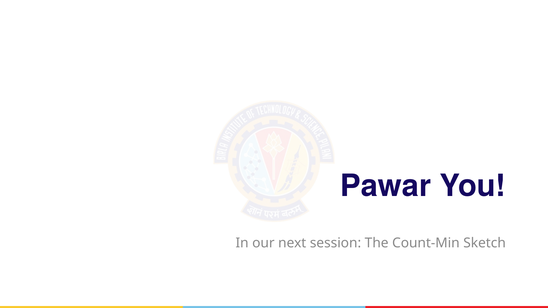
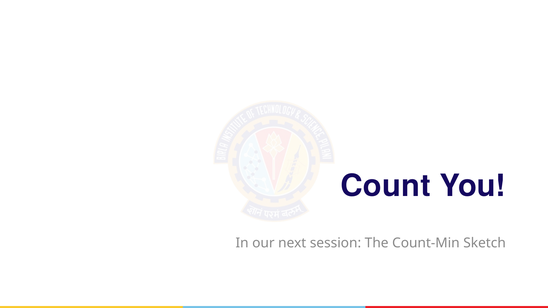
Pawar: Pawar -> Count
